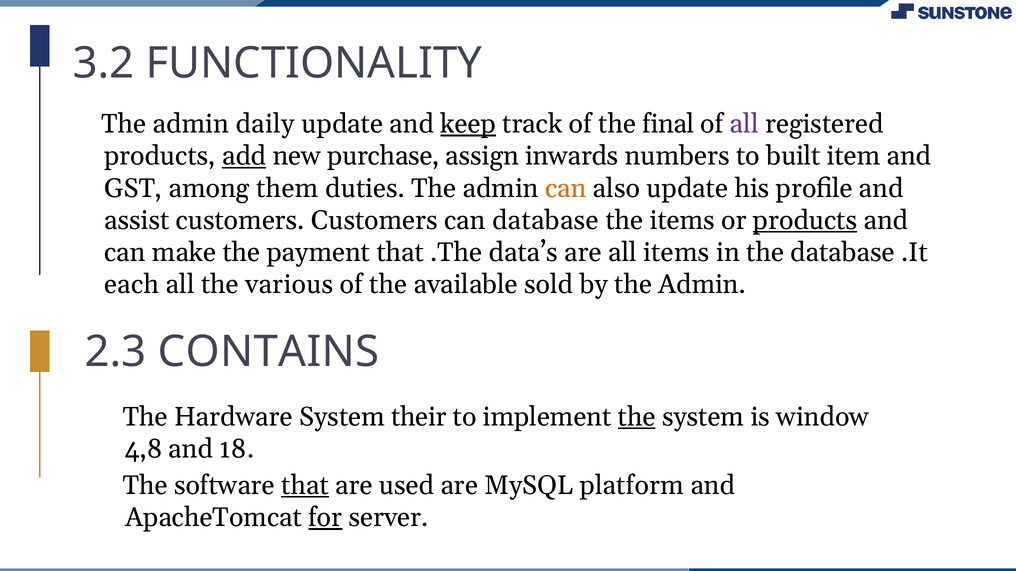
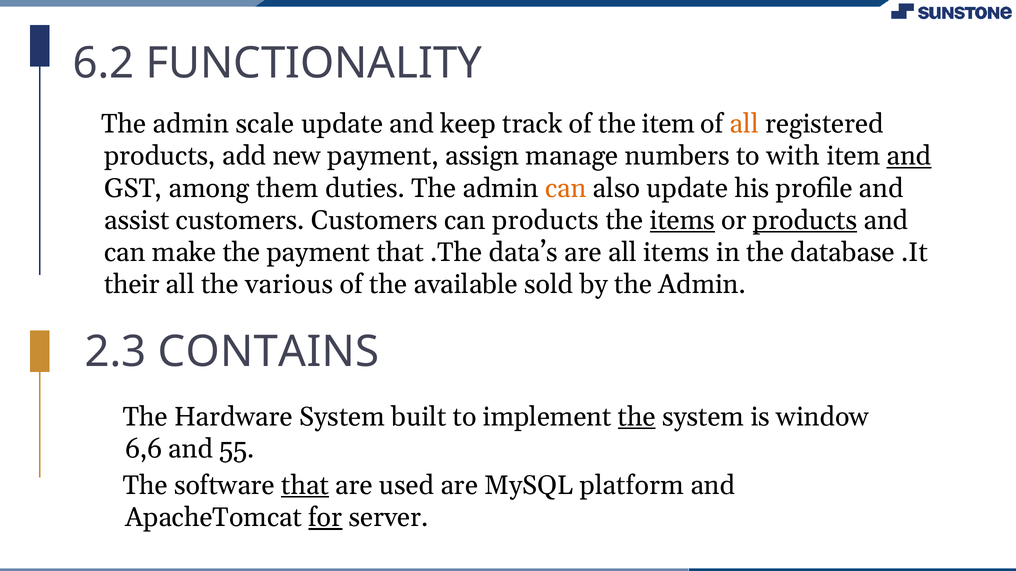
3.2: 3.2 -> 6.2
daily: daily -> scale
keep underline: present -> none
the final: final -> item
all at (744, 124) colour: purple -> orange
add underline: present -> none
new purchase: purchase -> payment
inwards: inwards -> manage
built: built -> with
and at (909, 156) underline: none -> present
can database: database -> products
items at (682, 221) underline: none -> present
each: each -> their
their: their -> built
4,8: 4,8 -> 6,6
18: 18 -> 55
